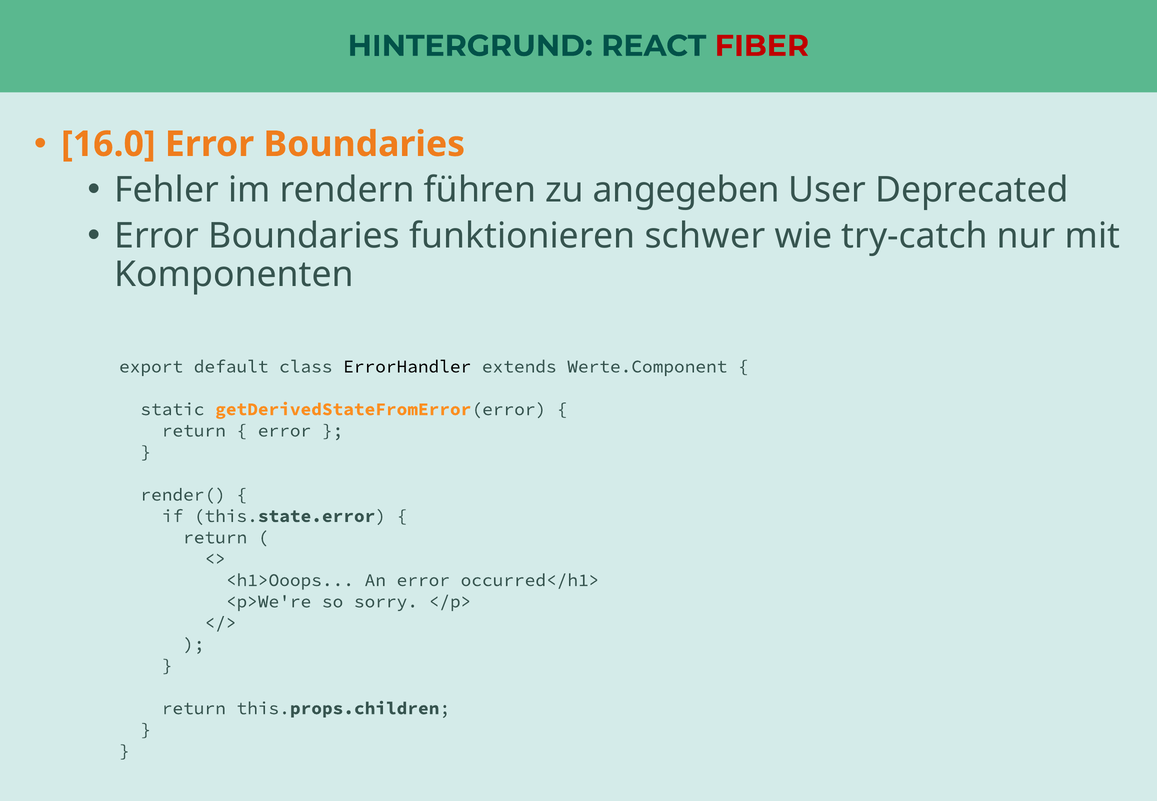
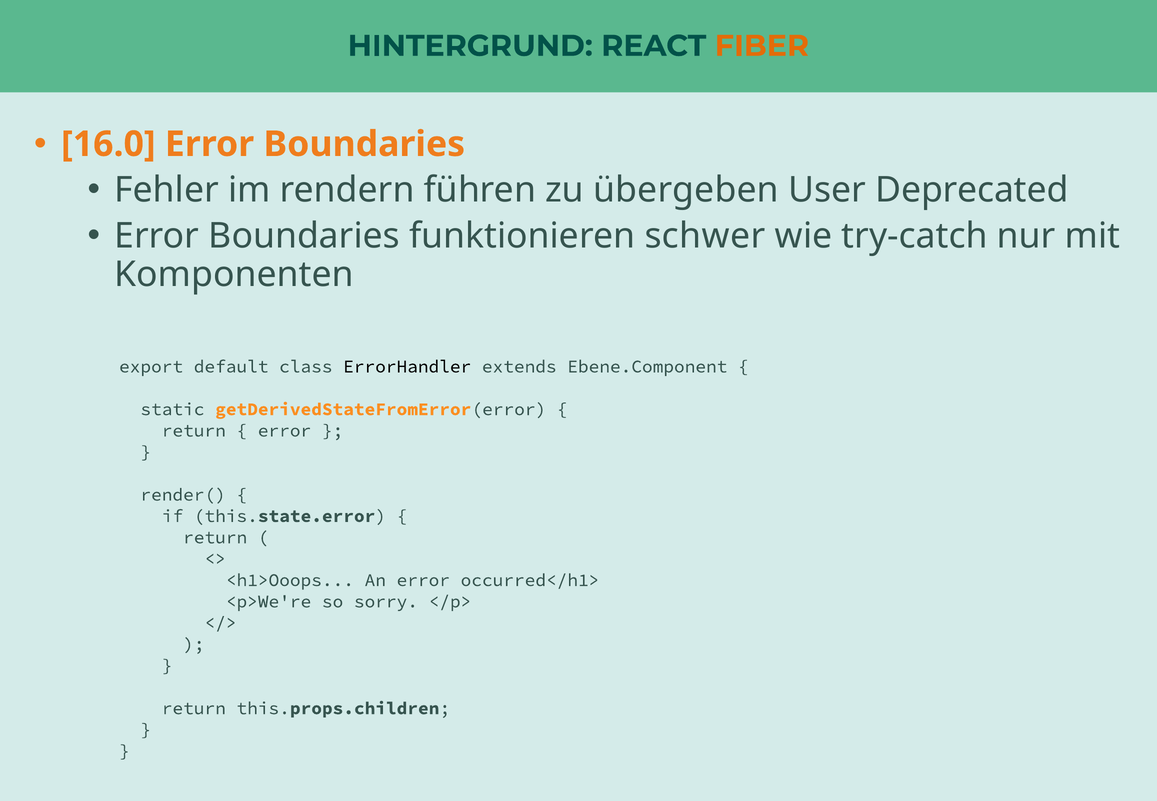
FIBER colour: red -> orange
angegeben: angegeben -> übergeben
Werte.Component: Werte.Component -> Ebene.Component
